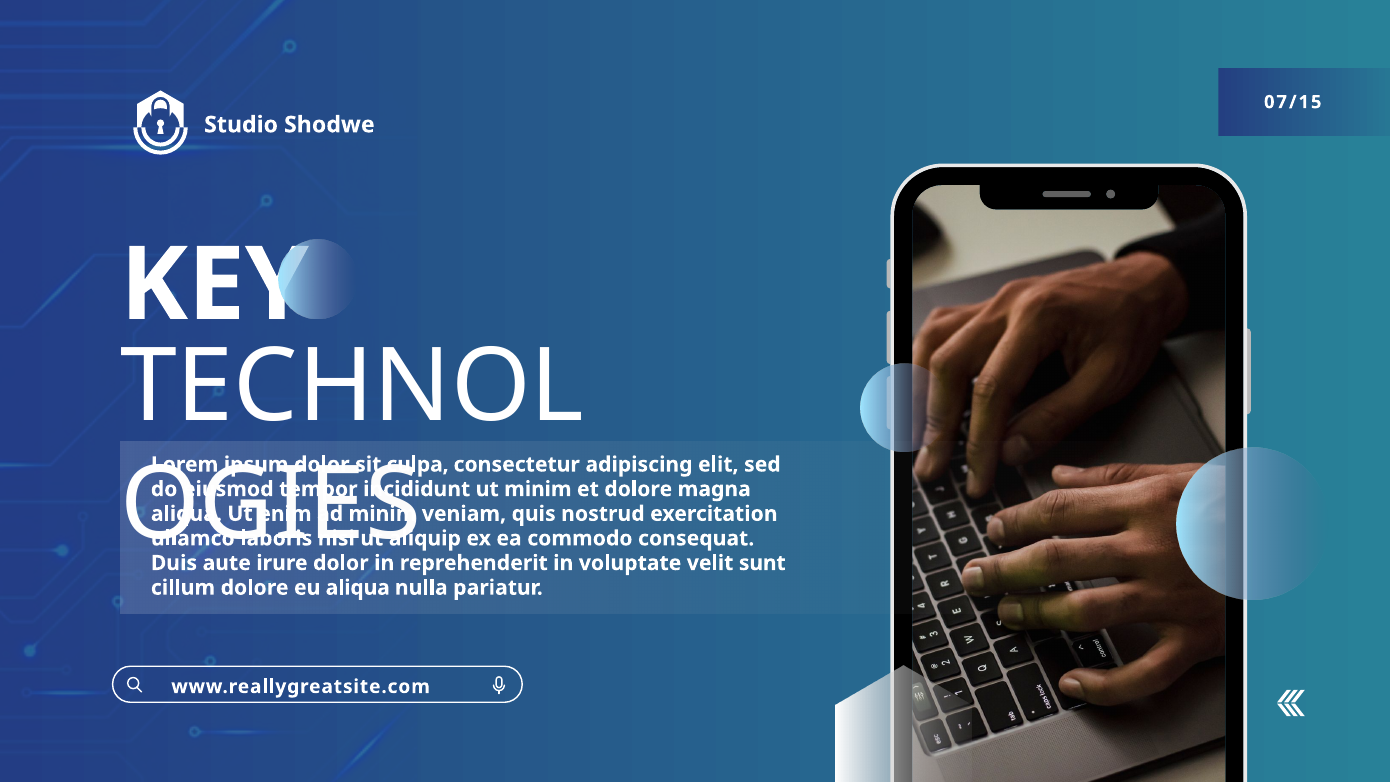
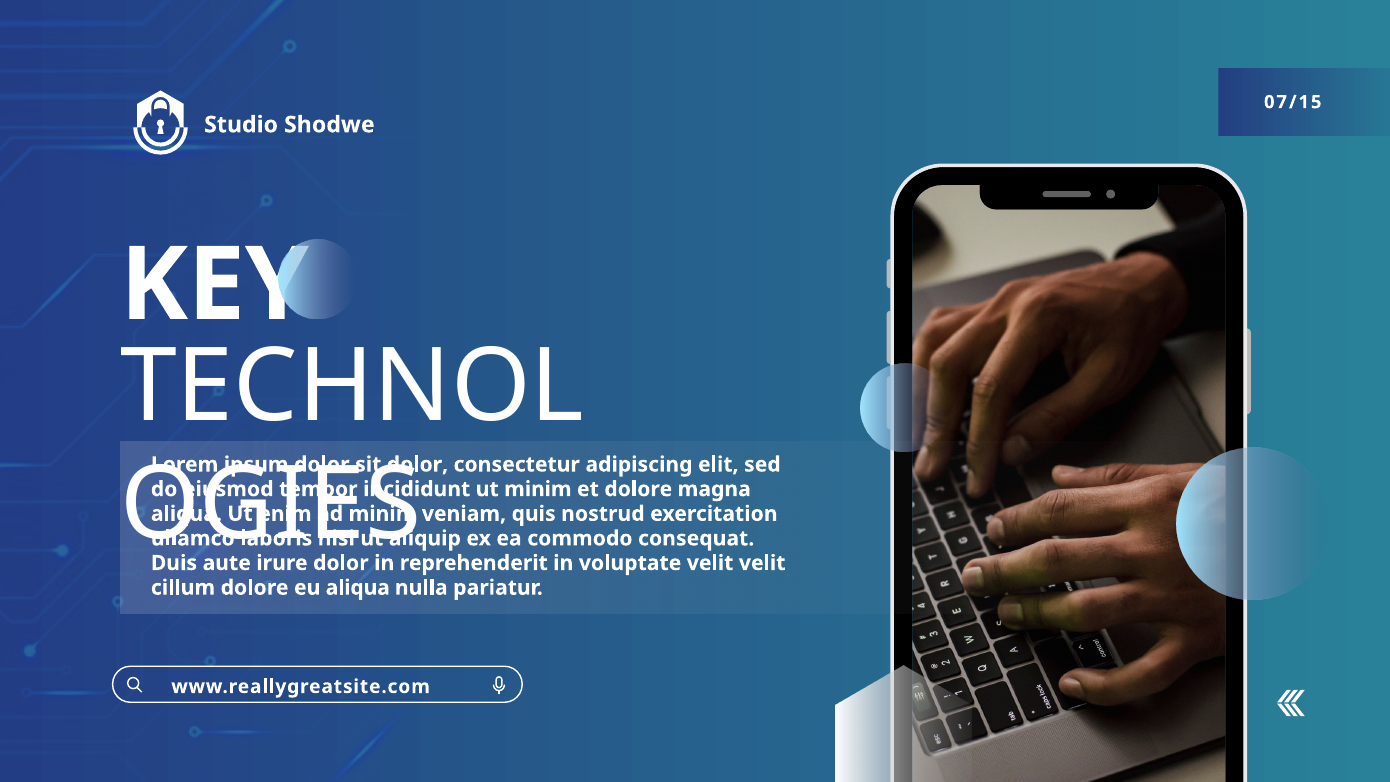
sit culpa: culpa -> dolor
velit sunt: sunt -> velit
